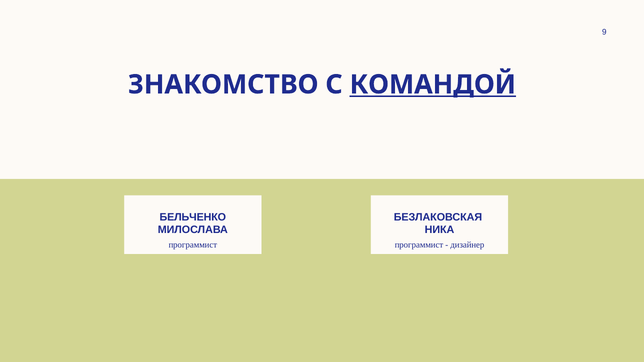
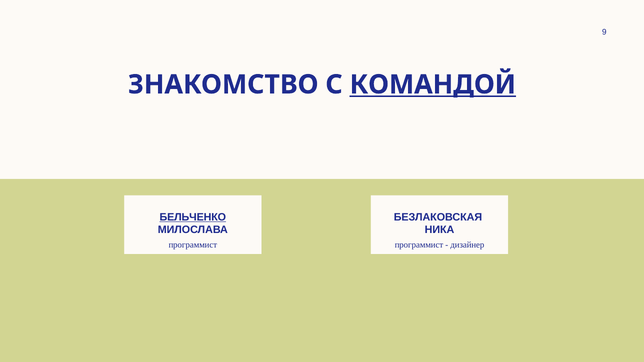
БЕЛЬЧЕНКО underline: none -> present
